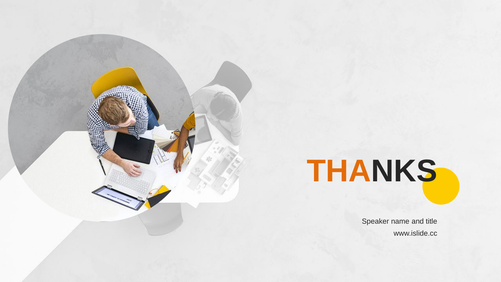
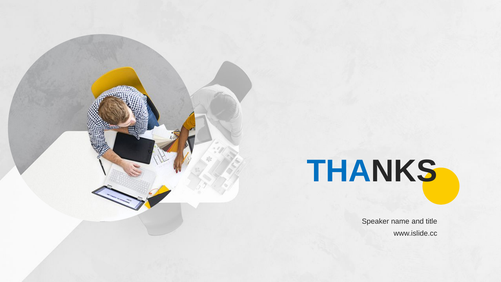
THA colour: orange -> blue
